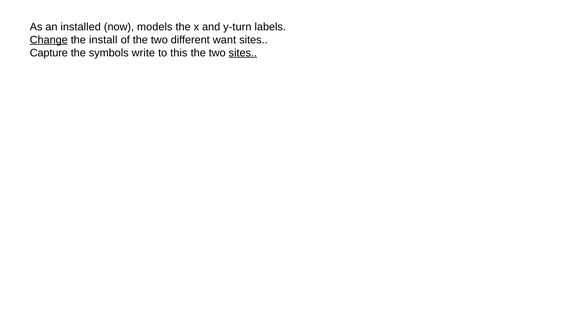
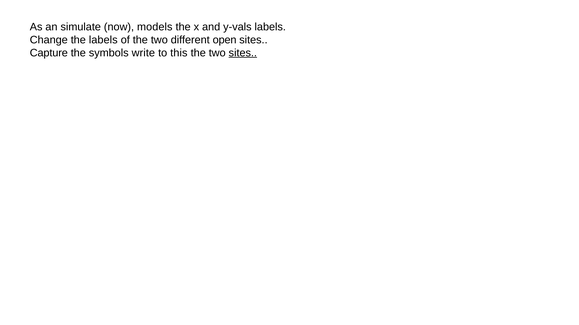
installed: installed -> simulate
y-turn: y-turn -> y-vals
Change underline: present -> none
the install: install -> labels
want: want -> open
